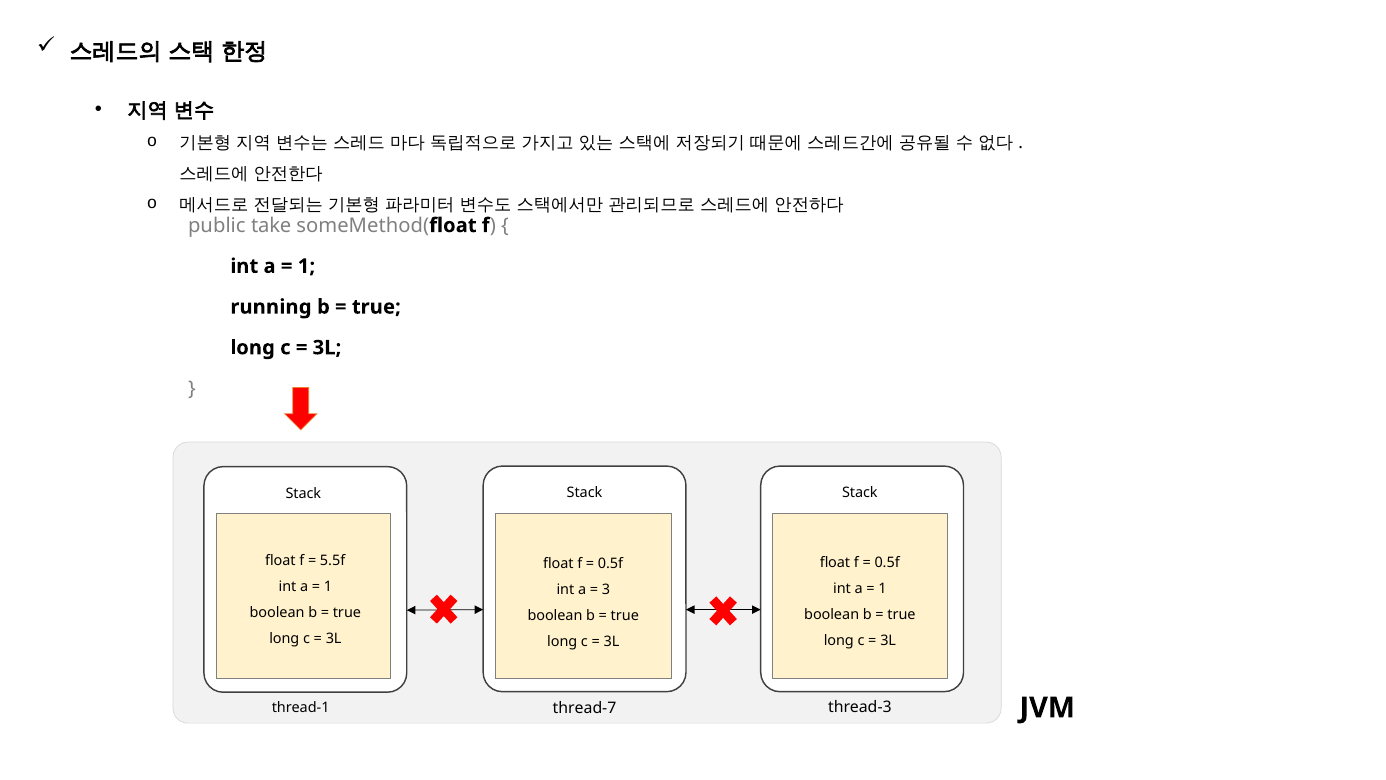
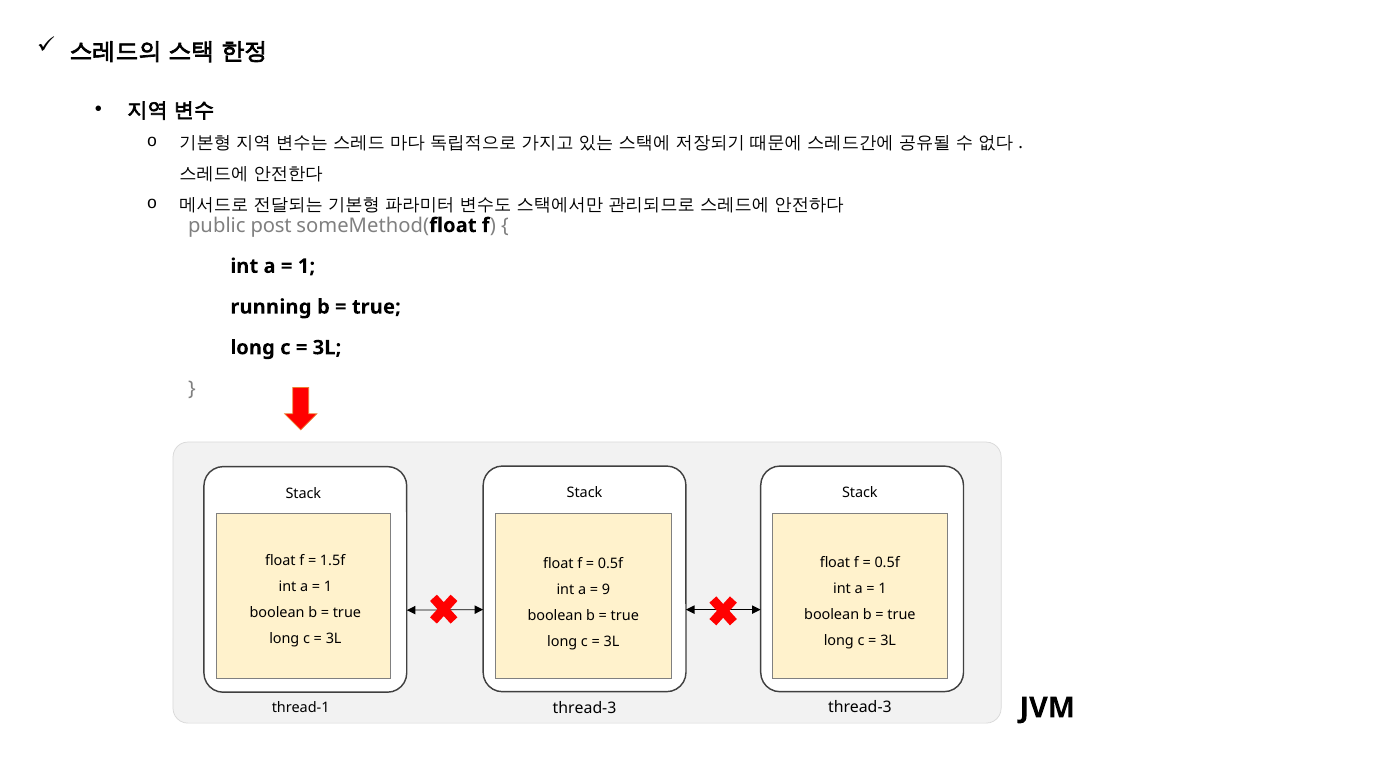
take: take -> post
5.5f: 5.5f -> 1.5f
3: 3 -> 9
thread-7 at (585, 708): thread-7 -> thread-3
